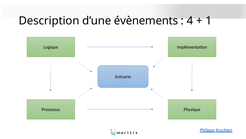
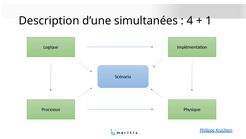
évènements: évènements -> simultanées
